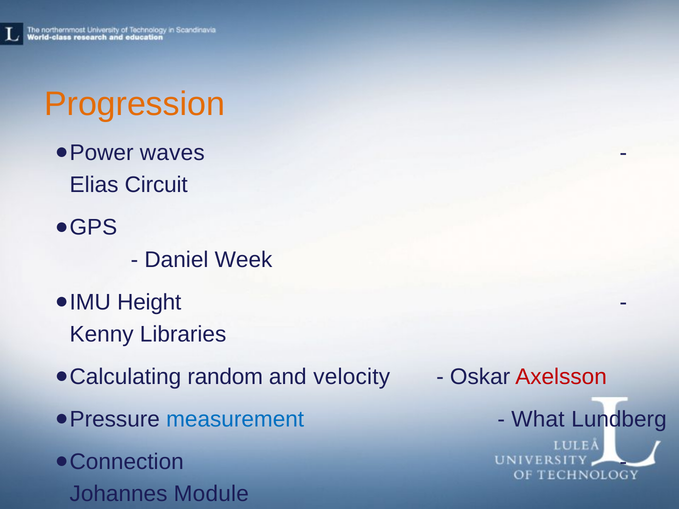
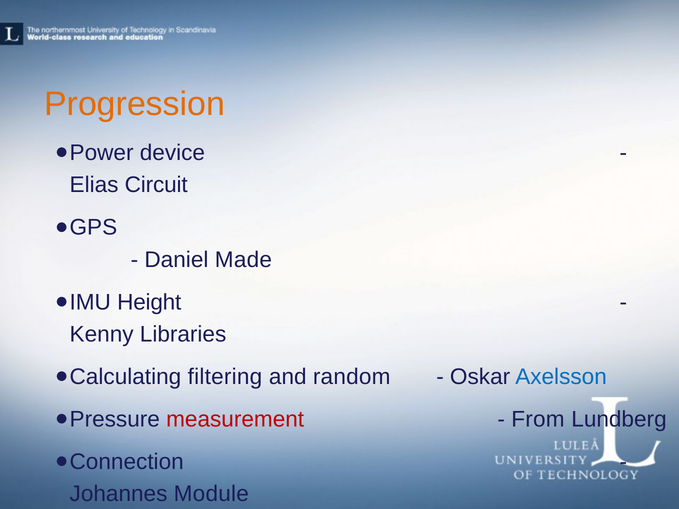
waves: waves -> device
Week: Week -> Made
random: random -> filtering
velocity: velocity -> random
Axelsson colour: red -> blue
measurement colour: blue -> red
What: What -> From
